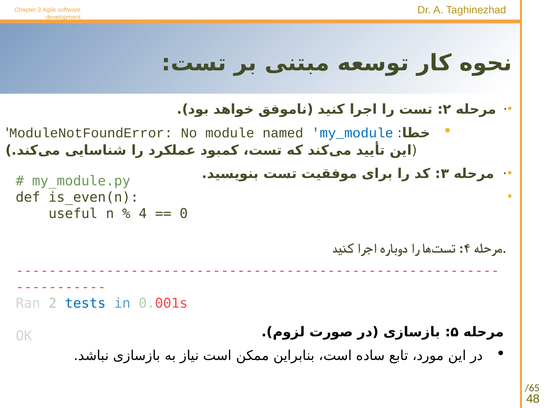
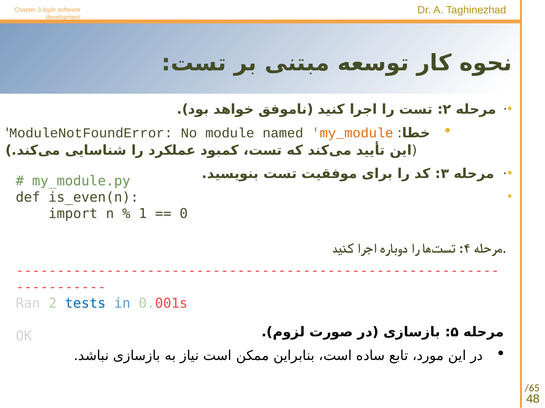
my_module colour: blue -> orange
useful: useful -> import
4: 4 -> 1
